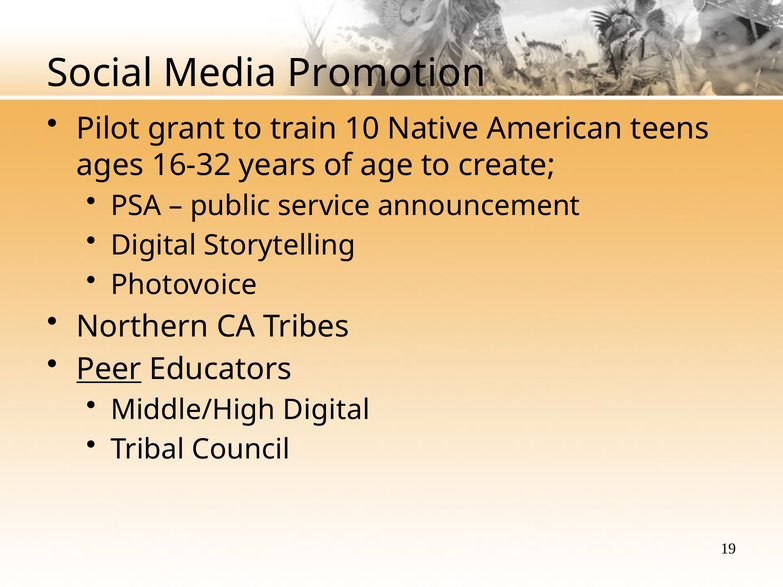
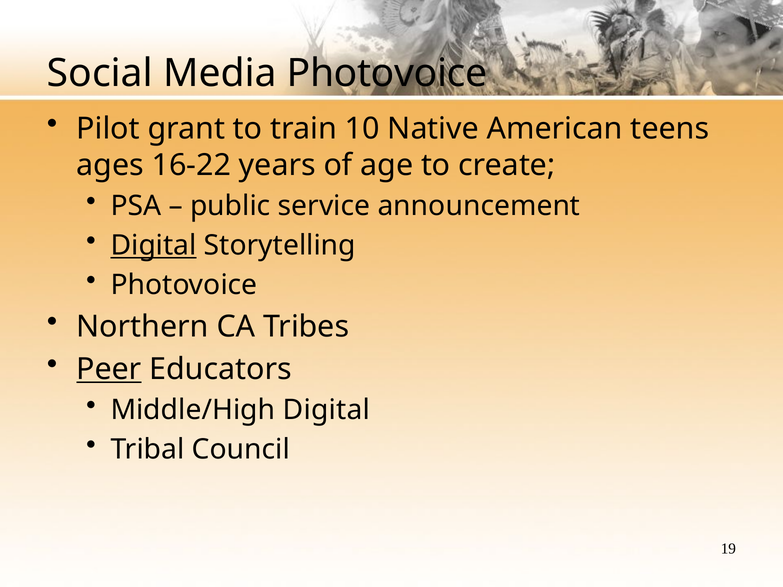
Media Promotion: Promotion -> Photovoice
16-32: 16-32 -> 16-22
Digital at (154, 246) underline: none -> present
